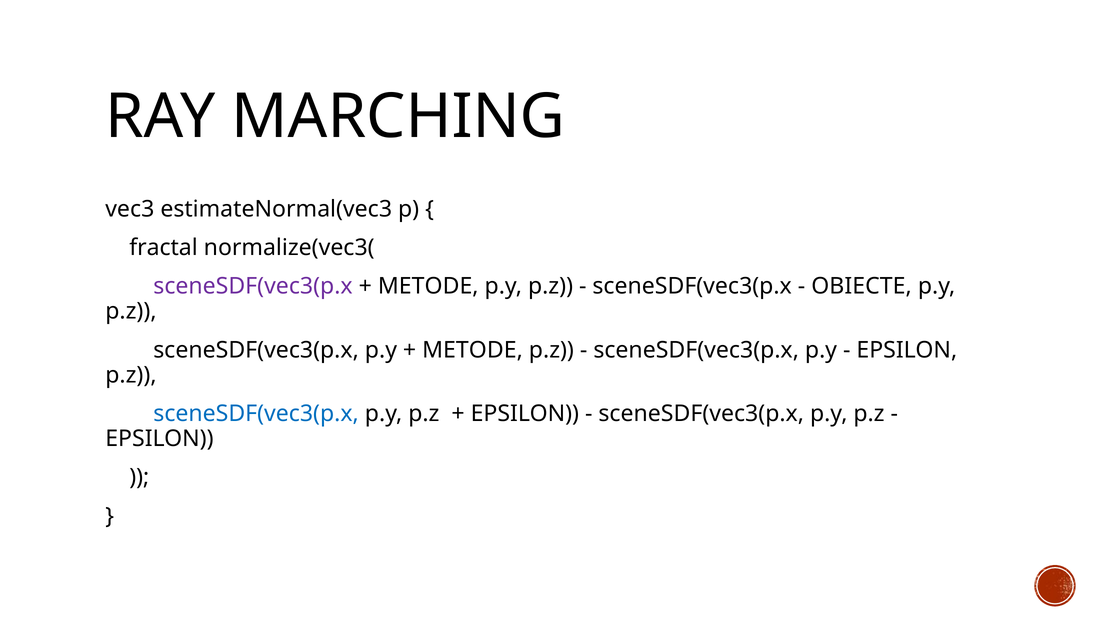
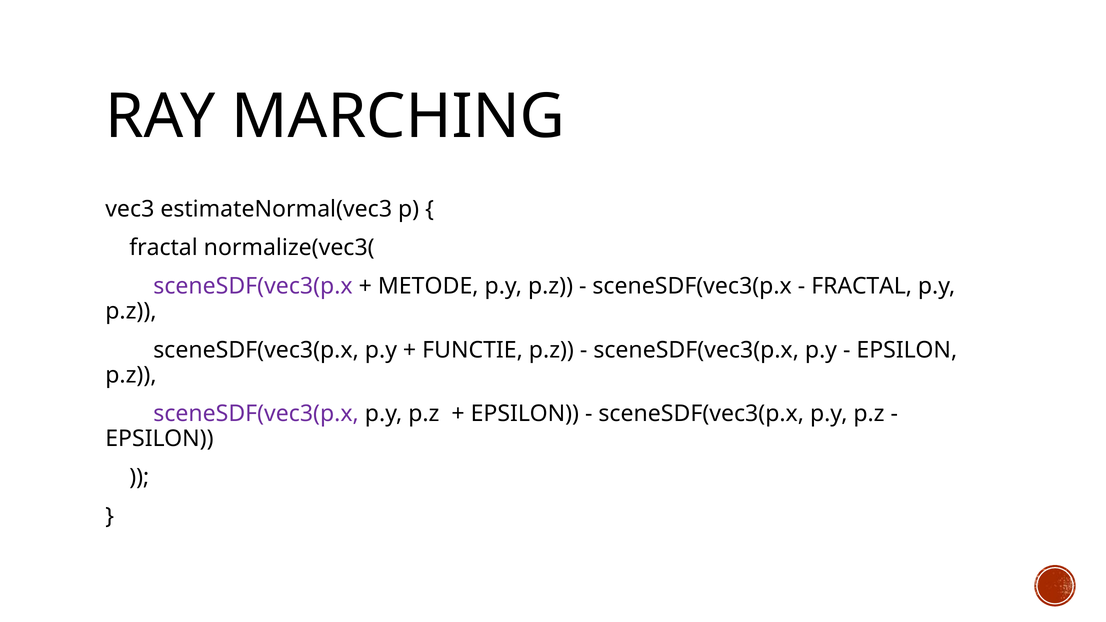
OBIECTE at (862, 286): OBIECTE -> FRACTAL
METODE at (472, 350): METODE -> FUNCTIE
sceneSDF(vec3(p.x at (256, 414) colour: blue -> purple
